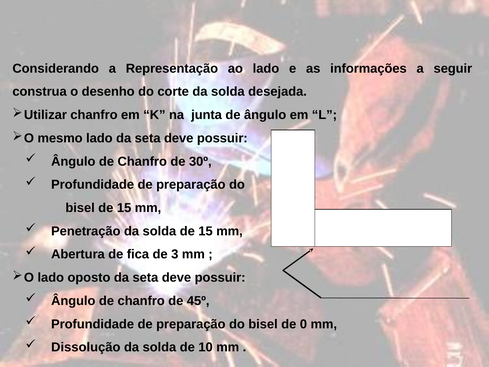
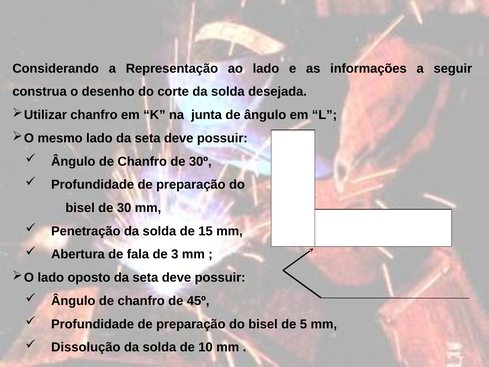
bisel de 15: 15 -> 30
fica: fica -> fala
0: 0 -> 5
